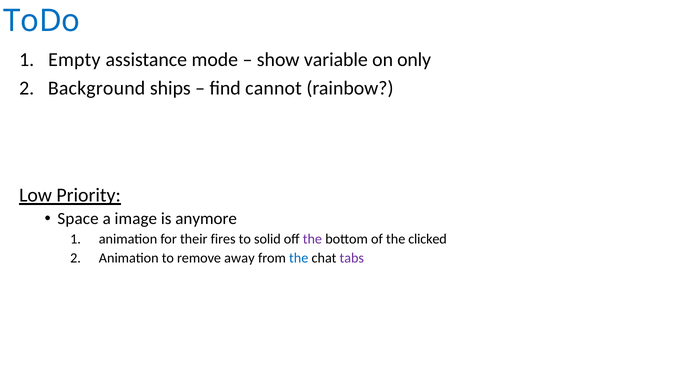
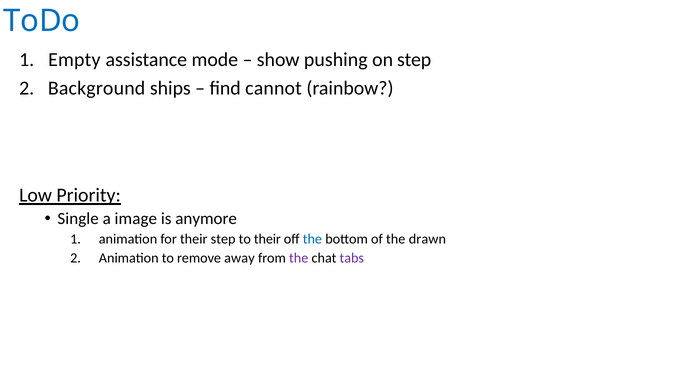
variable: variable -> pushing
on only: only -> step
Space: Space -> Single
their fires: fires -> step
to solid: solid -> their
the at (312, 239) colour: purple -> blue
clicked: clicked -> drawn
the at (299, 258) colour: blue -> purple
